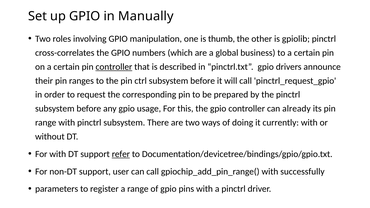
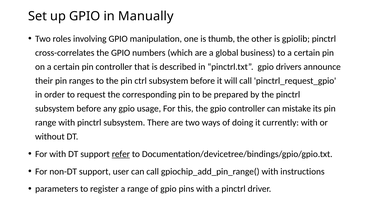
controller at (114, 67) underline: present -> none
already: already -> mistake
successfully: successfully -> instructions
